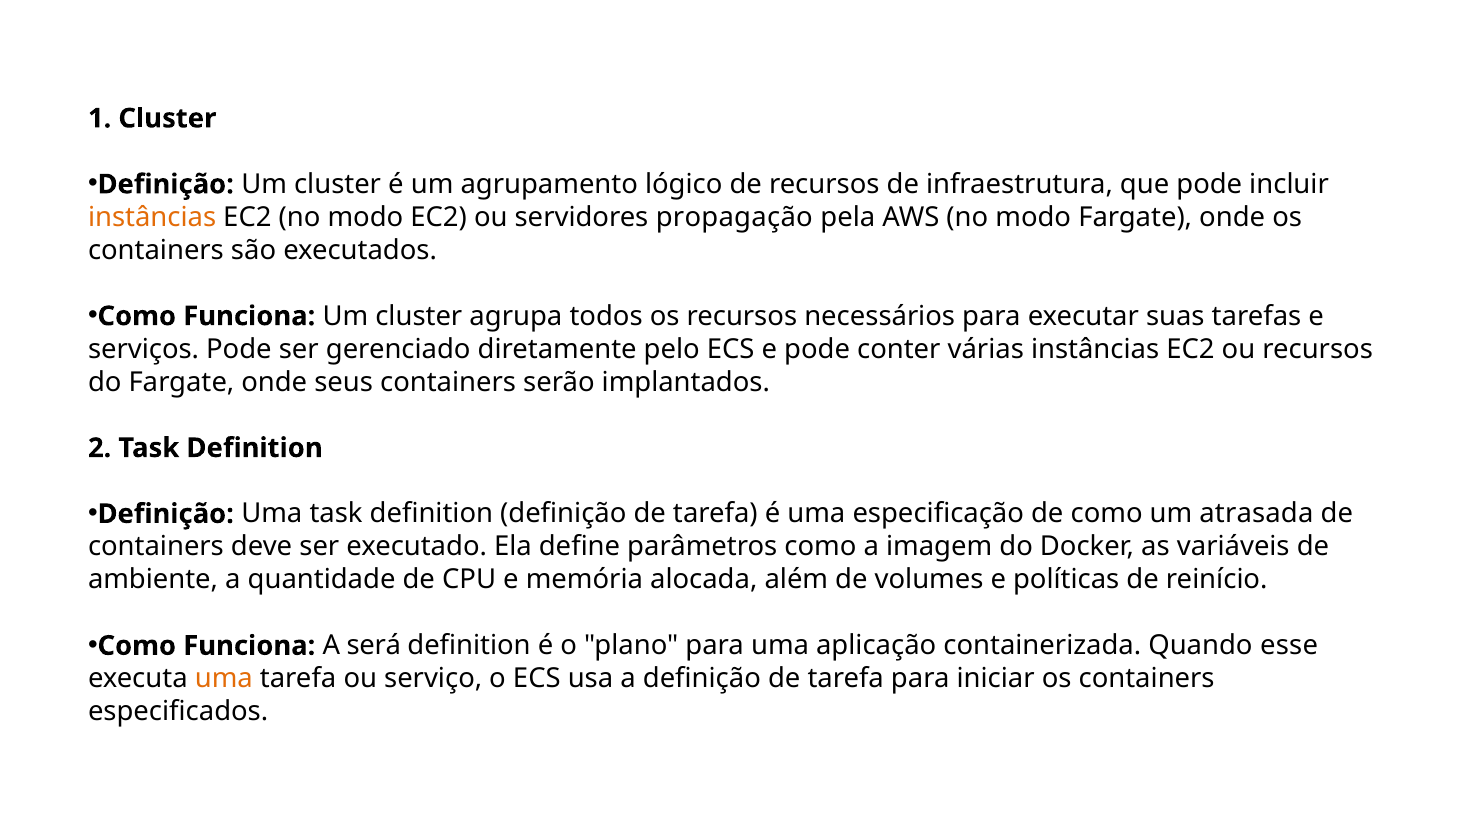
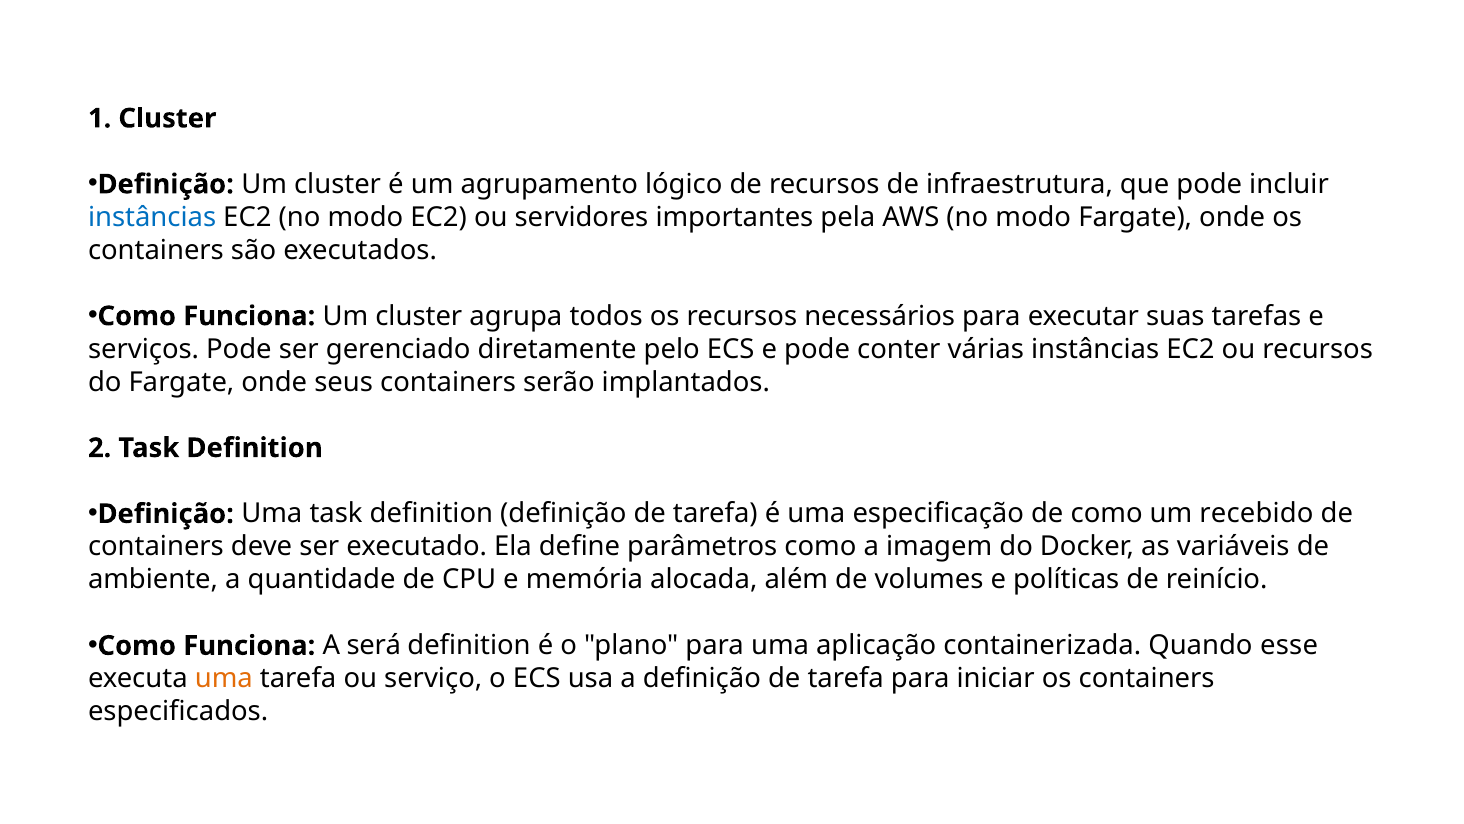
instâncias at (152, 217) colour: orange -> blue
propagação: propagação -> importantes
atrasada: atrasada -> recebido
